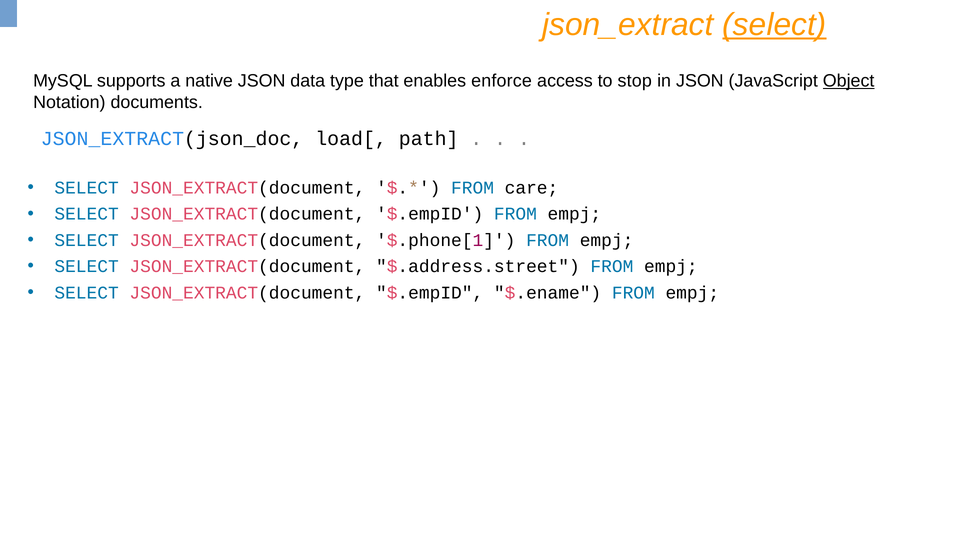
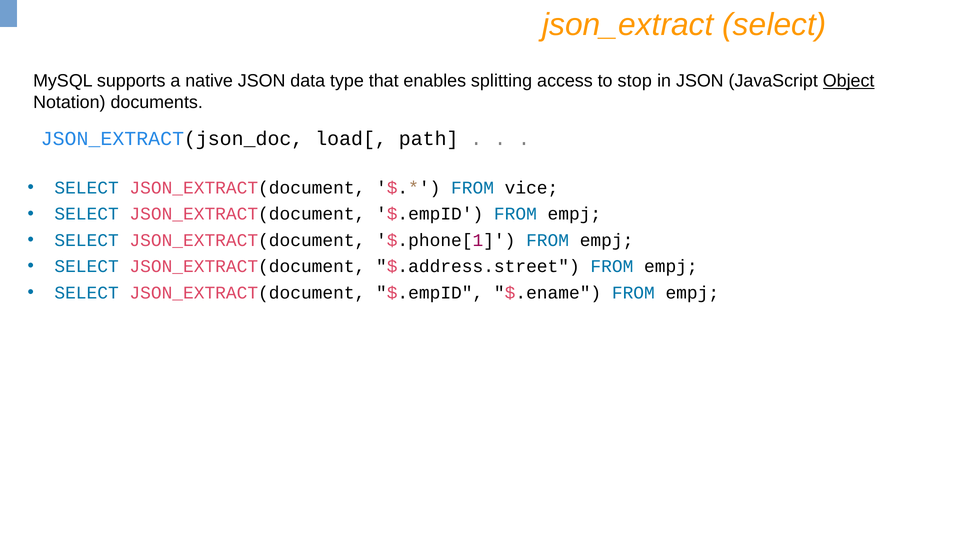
select at (774, 25) underline: present -> none
enforce: enforce -> splitting
care: care -> vice
